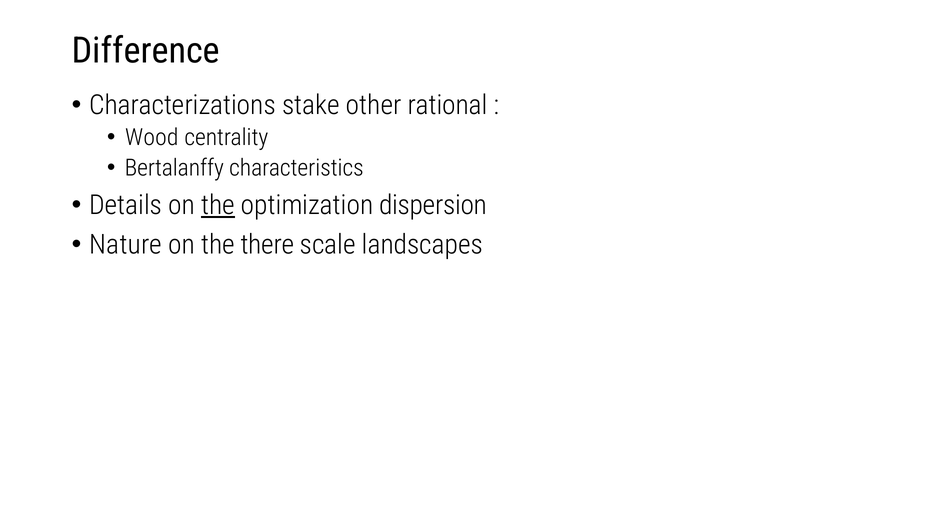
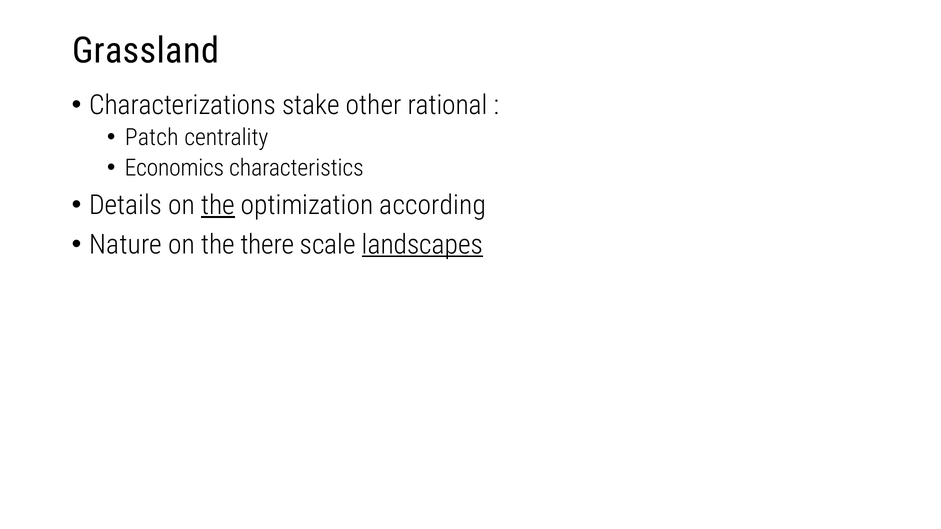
Difference: Difference -> Grassland
Wood: Wood -> Patch
Bertalanffy: Bertalanffy -> Economics
dispersion: dispersion -> according
landscapes underline: none -> present
